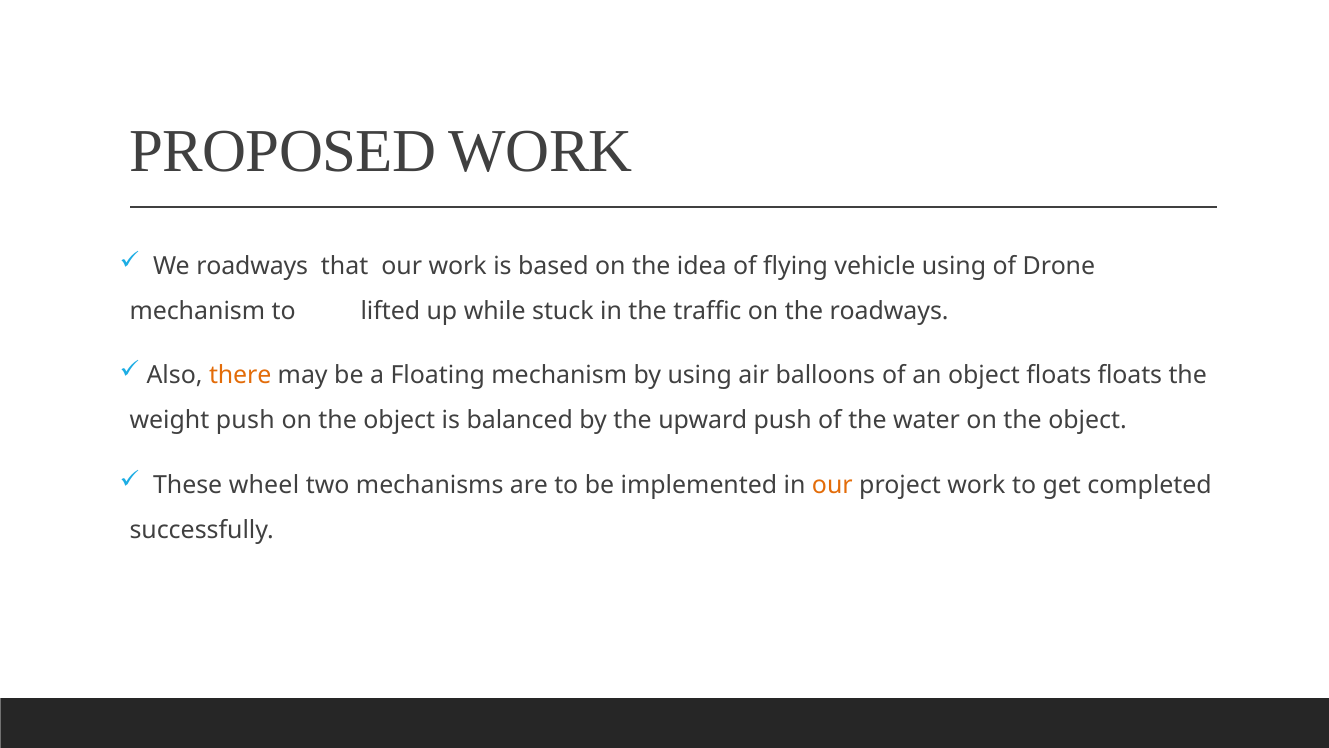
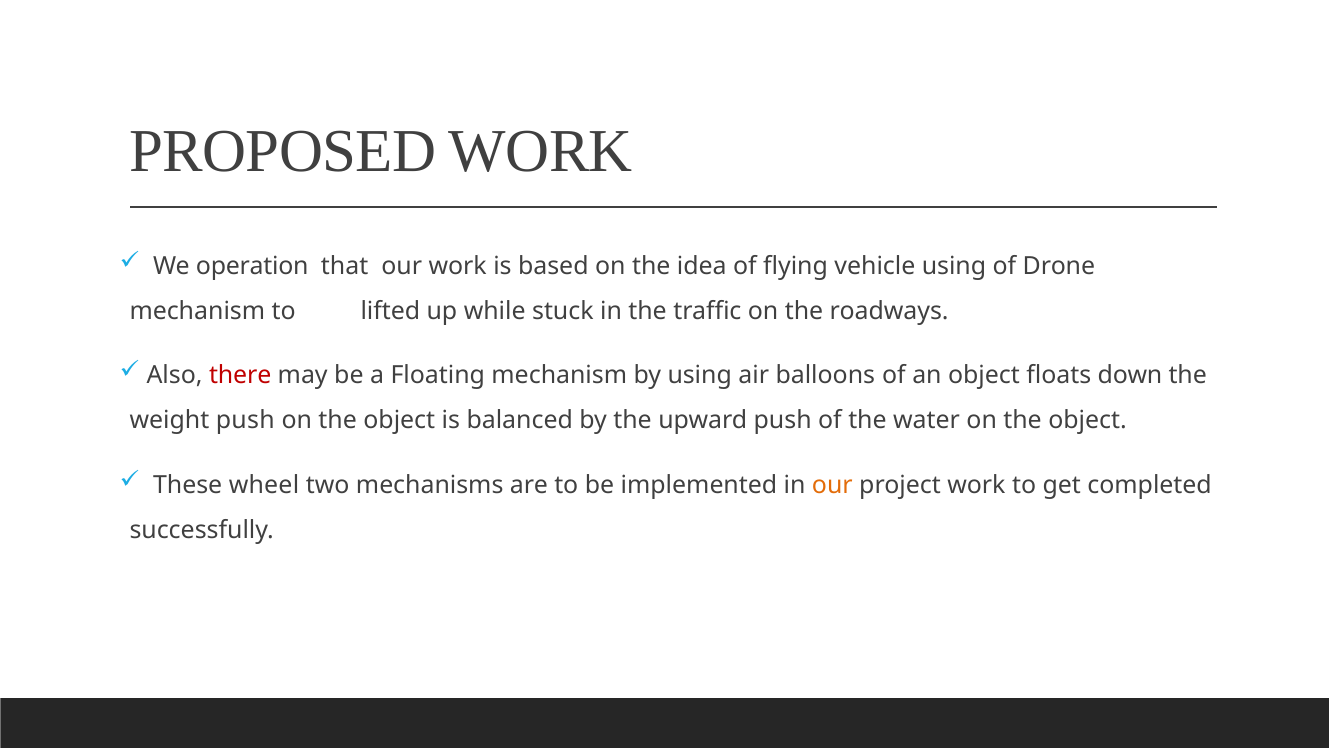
We roadways: roadways -> operation
there colour: orange -> red
floats floats: floats -> down
